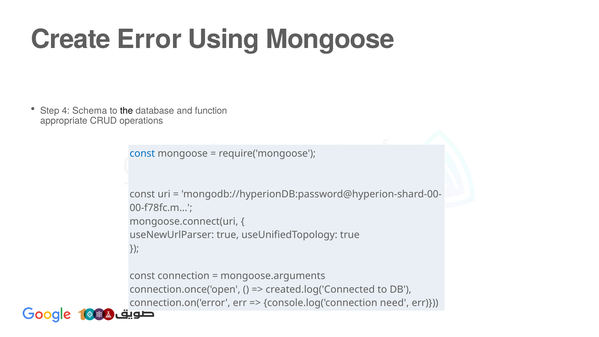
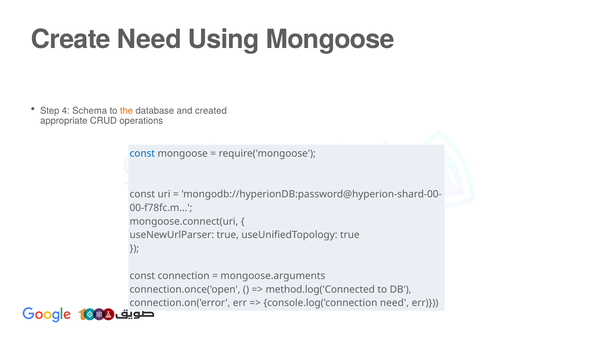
Create Error: Error -> Need
the colour: black -> orange
function: function -> created
created.log('Connected: created.log('Connected -> method.log('Connected
